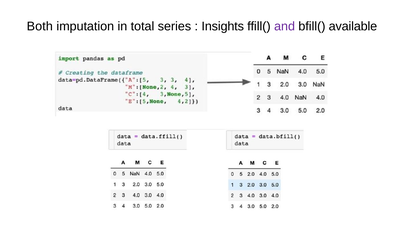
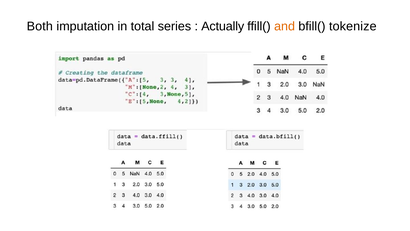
Insights: Insights -> Actually
and colour: purple -> orange
available: available -> tokenize
